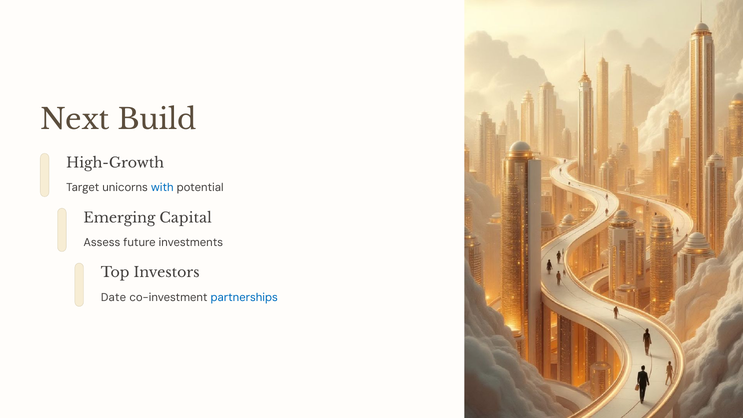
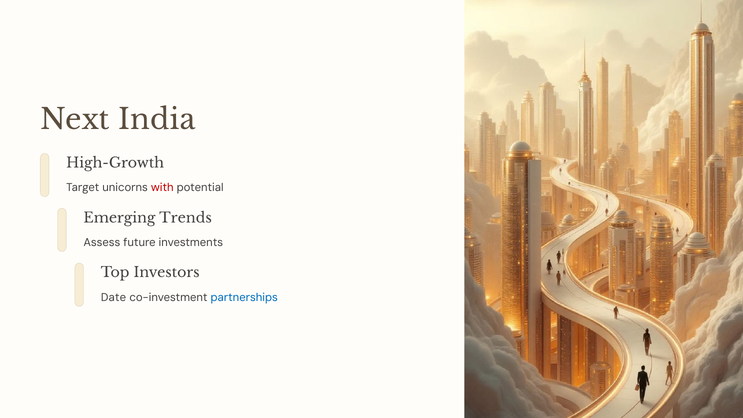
Build: Build -> India
with colour: blue -> red
Capital: Capital -> Trends
